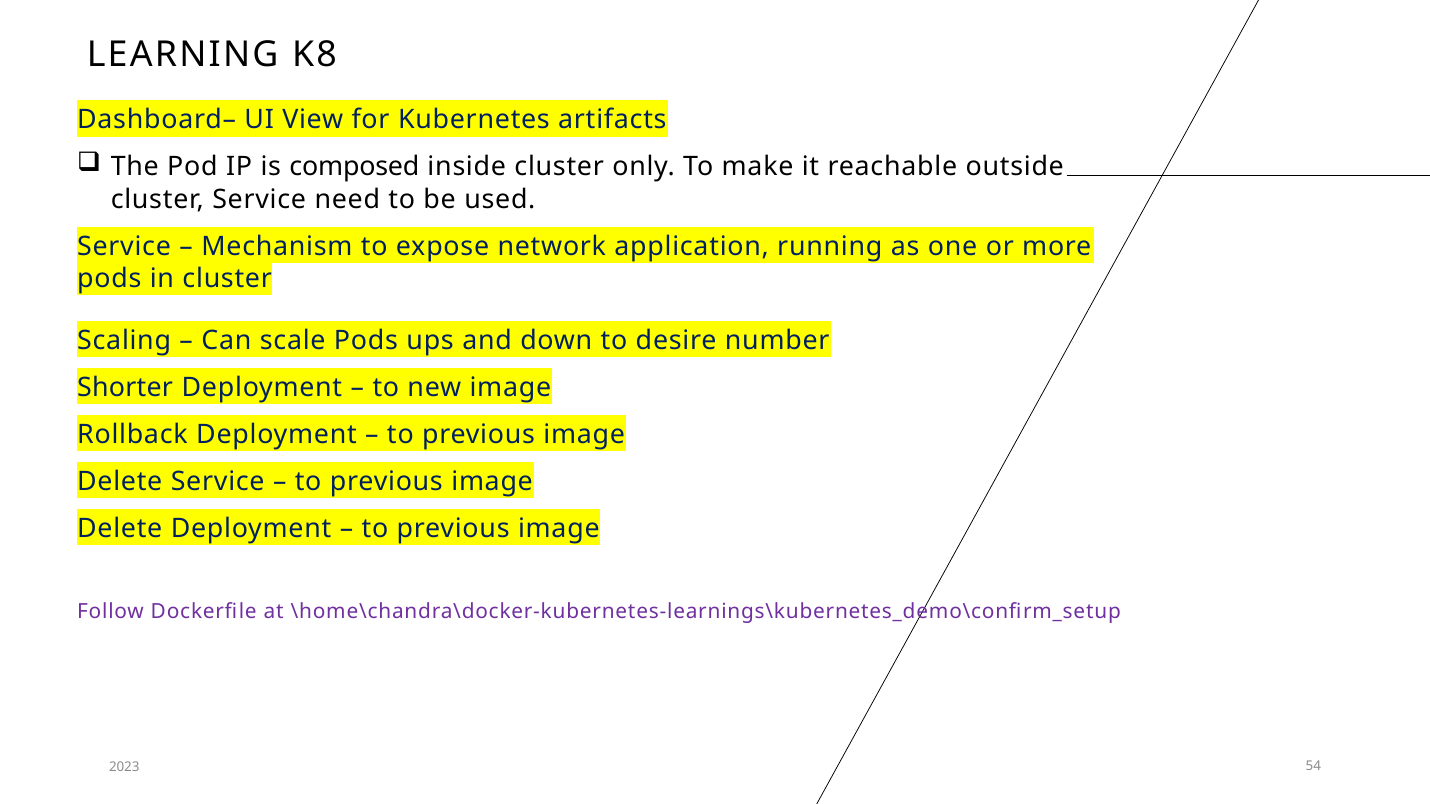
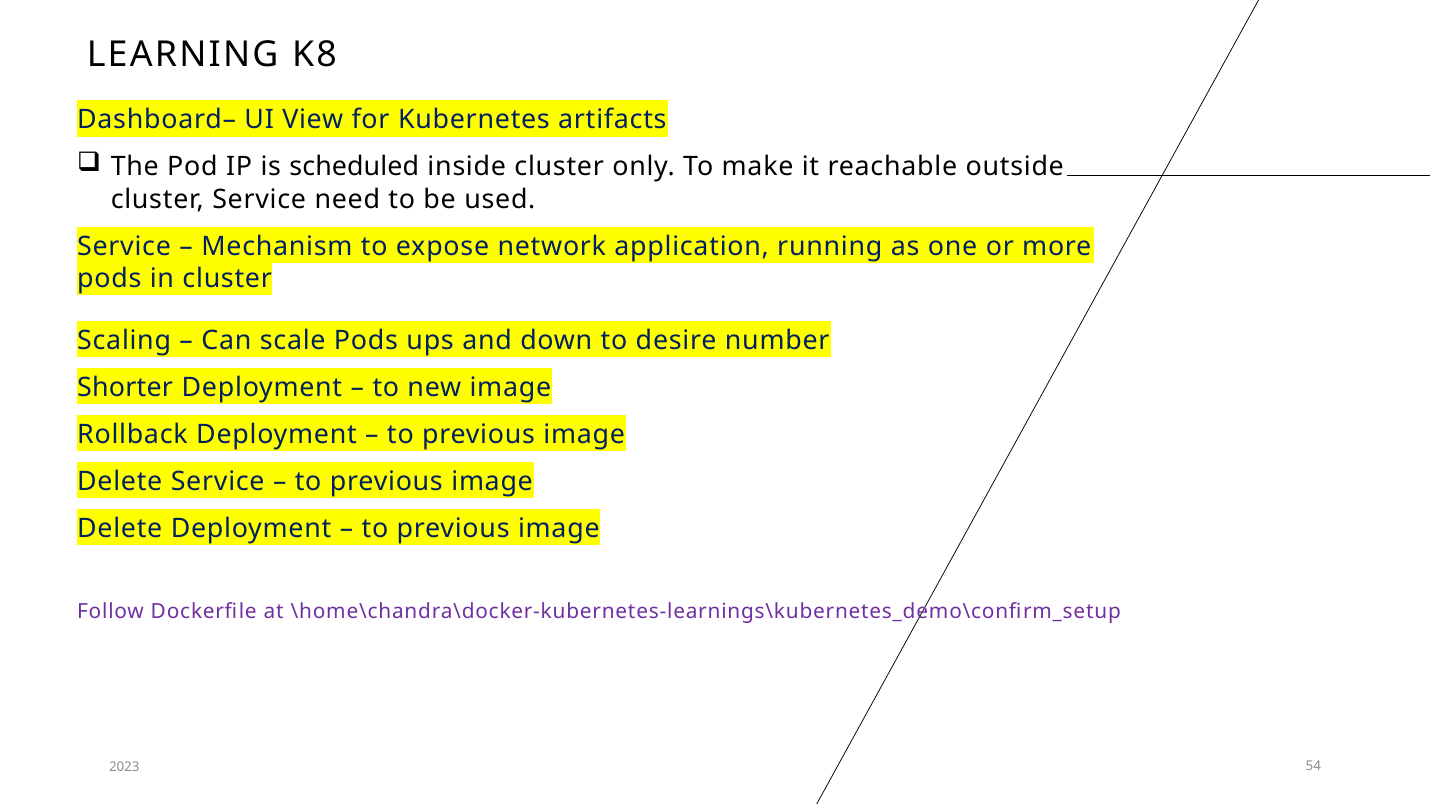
composed: composed -> scheduled
